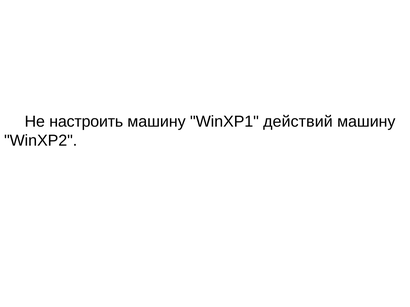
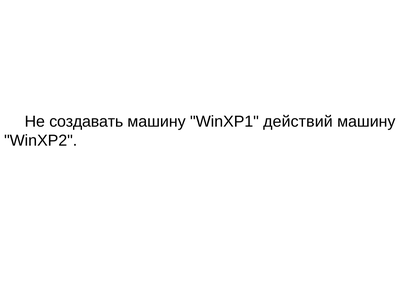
настроить: настроить -> создавать
